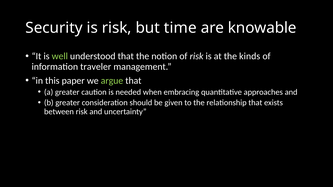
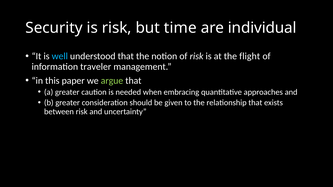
knowable: knowable -> individual
well colour: light green -> light blue
kinds: kinds -> flight
